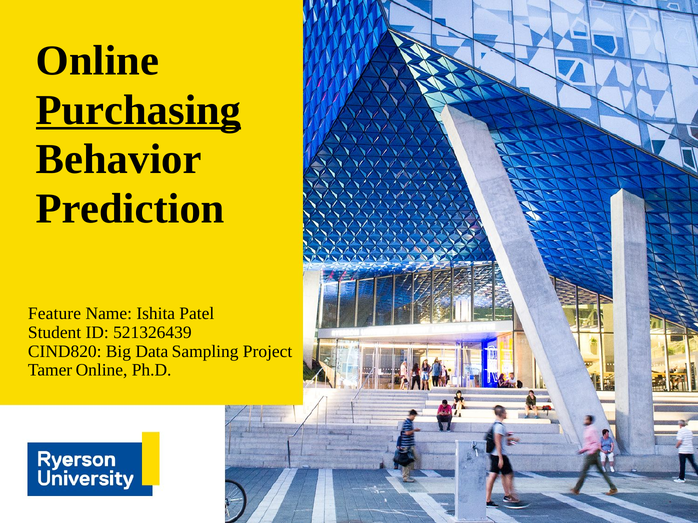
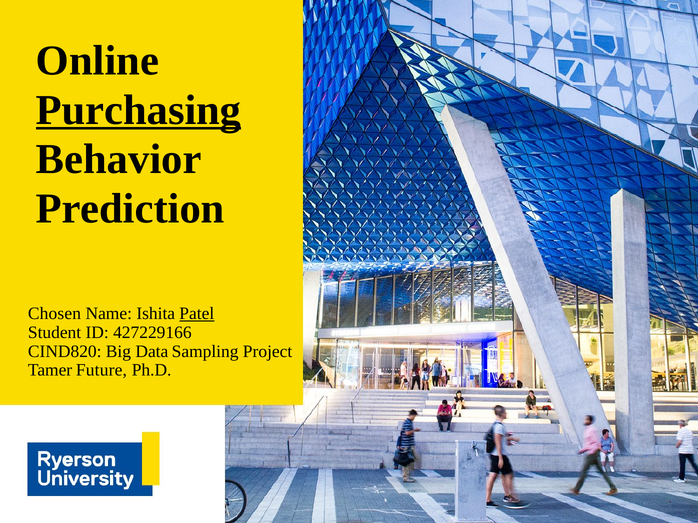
Feature: Feature -> Chosen
Patel underline: none -> present
521326439: 521326439 -> 427229166
Tamer Online: Online -> Future
